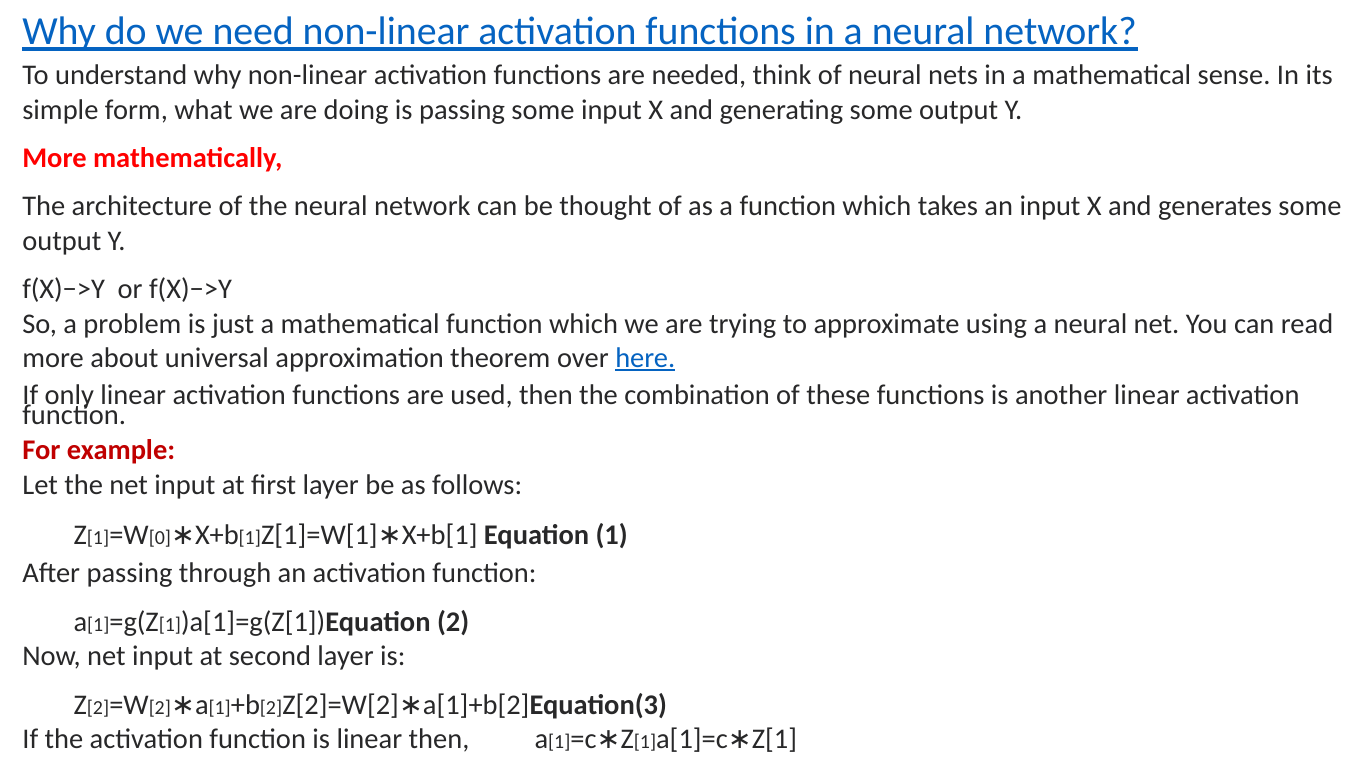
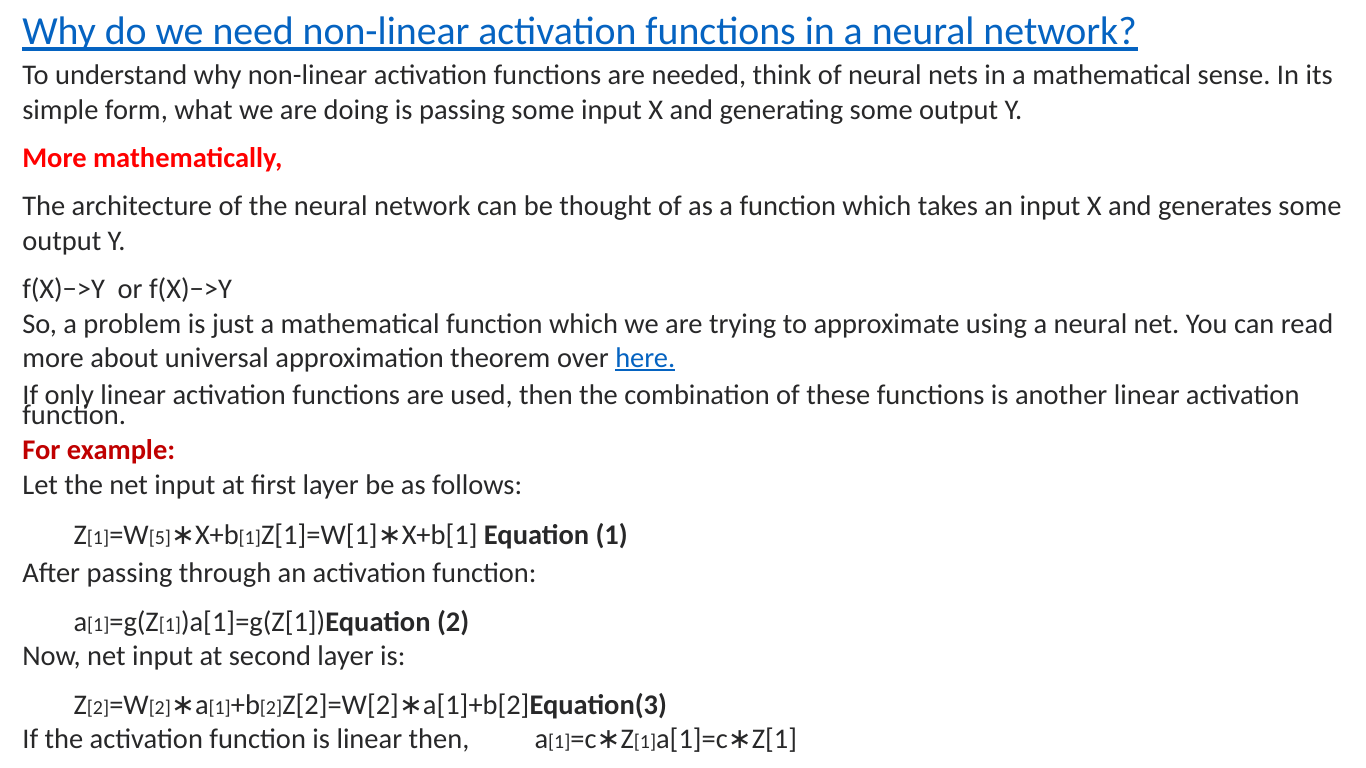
0: 0 -> 5
